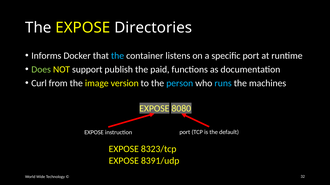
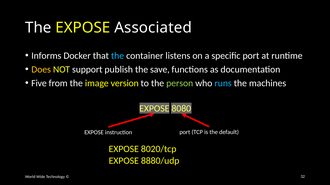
Directories: Directories -> Associated
Does colour: light green -> yellow
paid: paid -> save
Curl: Curl -> Five
person colour: light blue -> light green
8323/tcp: 8323/tcp -> 8020/tcp
8391/udp: 8391/udp -> 8880/udp
